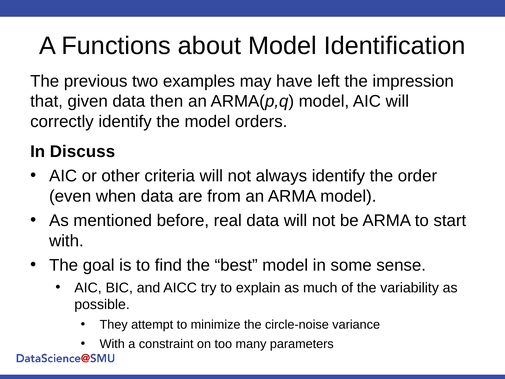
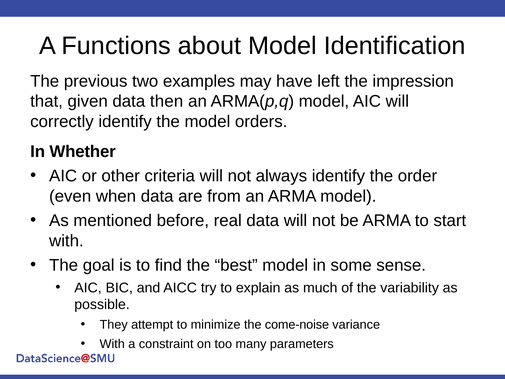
Discuss: Discuss -> Whether
circle-noise: circle-noise -> come-noise
